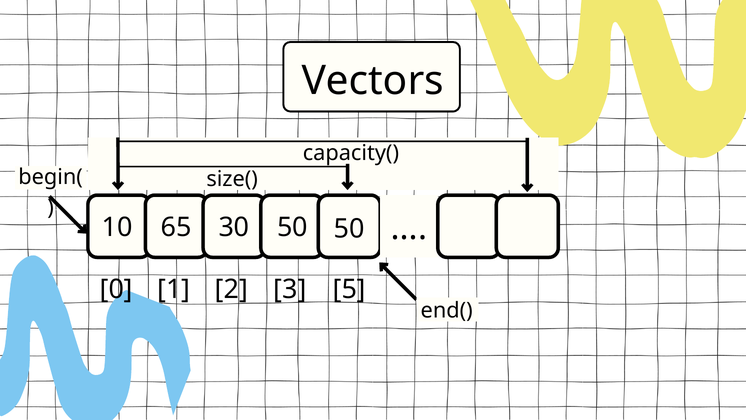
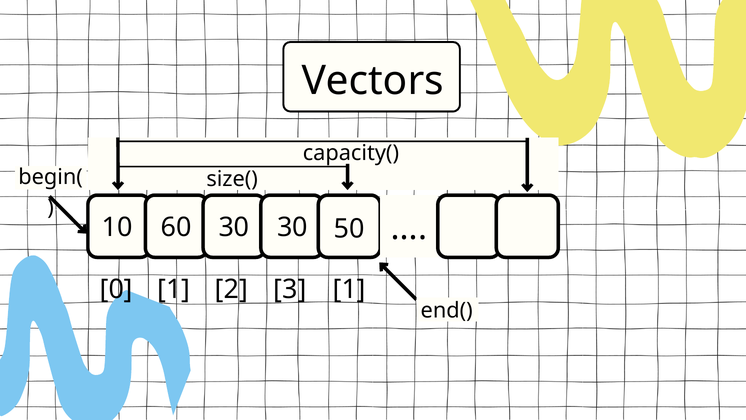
65: 65 -> 60
30 50: 50 -> 30
3 5: 5 -> 1
